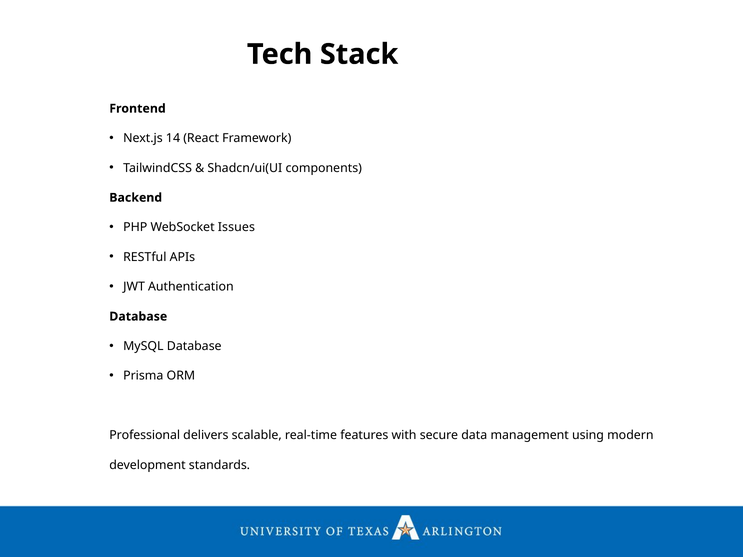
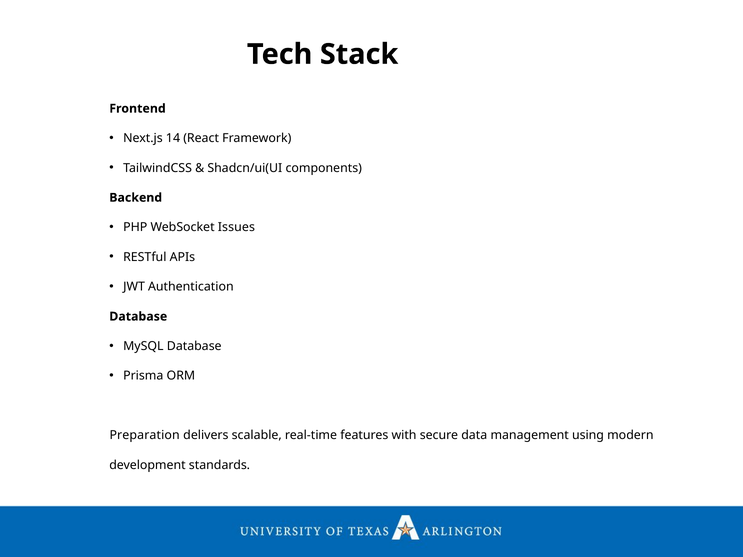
Professional: Professional -> Preparation
